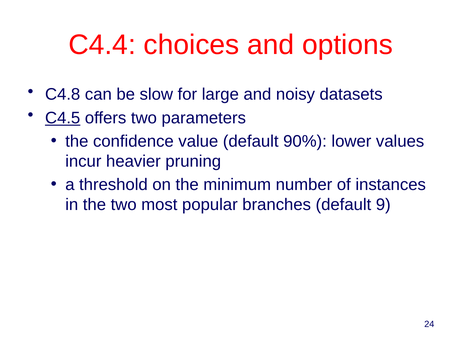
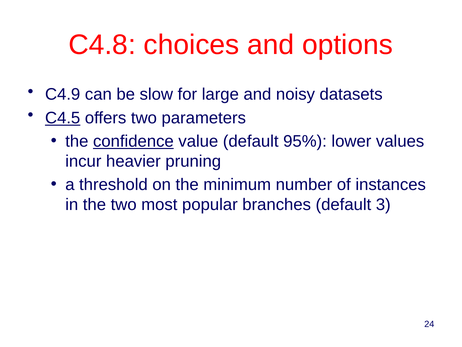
C4.4: C4.4 -> C4.8
C4.8: C4.8 -> C4.9
confidence underline: none -> present
90%: 90% -> 95%
9: 9 -> 3
